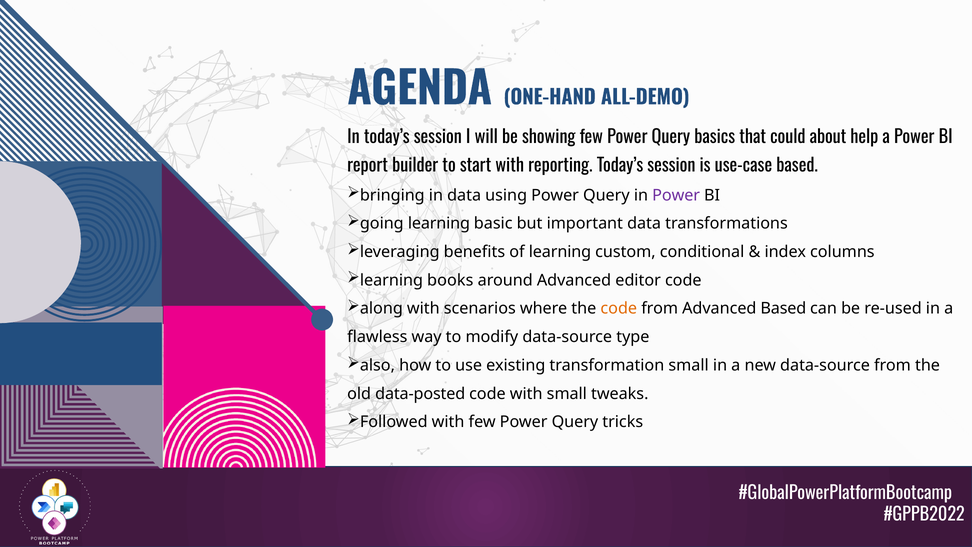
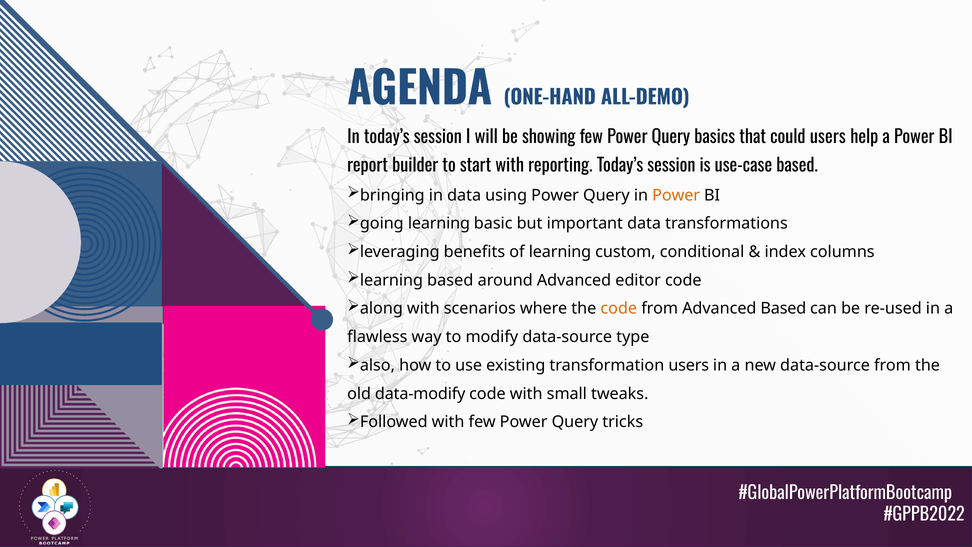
could about: about -> users
Power at (676, 195) colour: purple -> orange
learning books: books -> based
transformation small: small -> users
data-posted: data-posted -> data-modify
